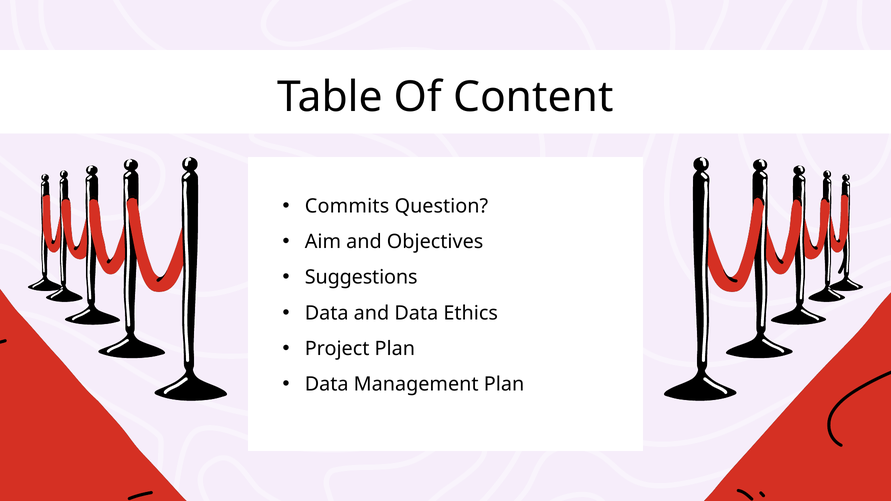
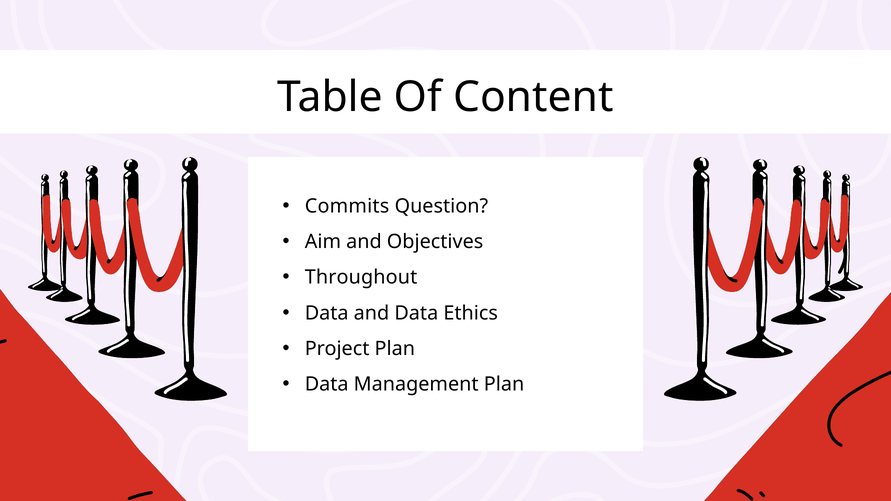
Suggestions: Suggestions -> Throughout
